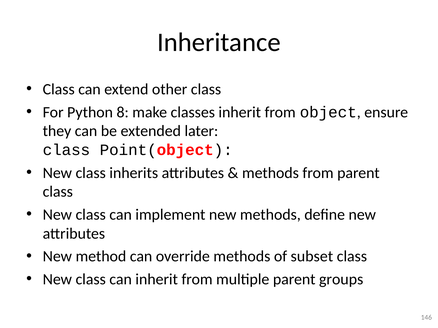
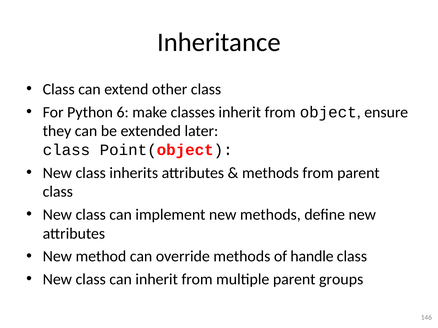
8: 8 -> 6
subset: subset -> handle
